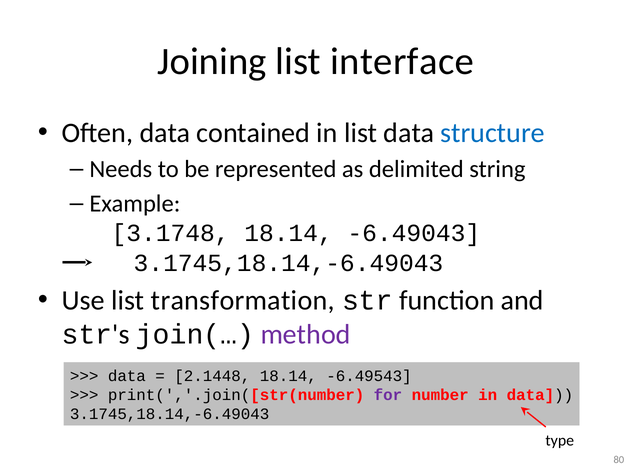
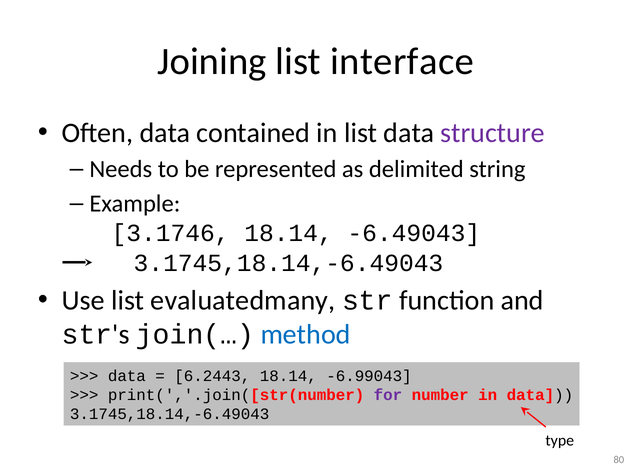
structure colour: blue -> purple
3.1748: 3.1748 -> 3.1746
transformation: transformation -> evaluatedmany
method colour: purple -> blue
2.1448: 2.1448 -> 6.2443
-6.49543: -6.49543 -> -6.99043
